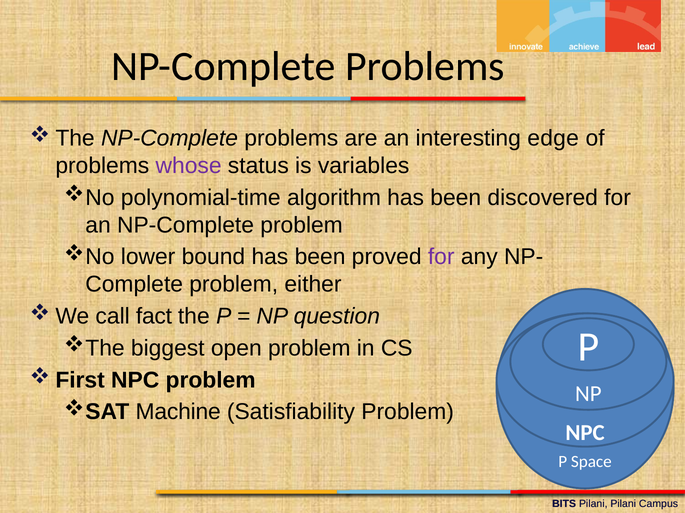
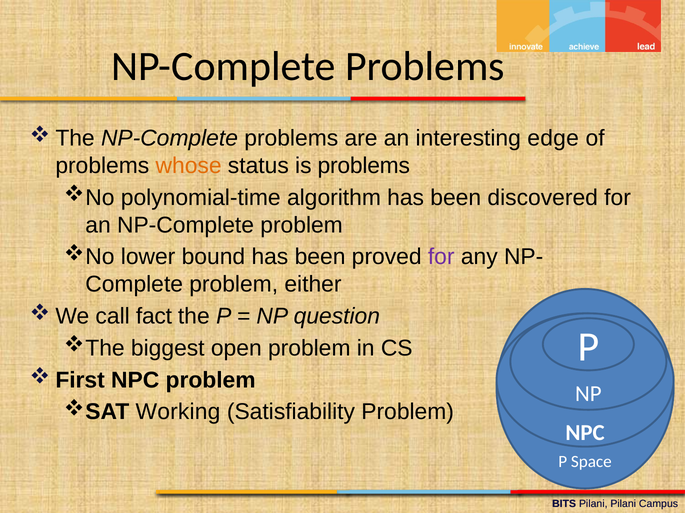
whose colour: purple -> orange
is variables: variables -> problems
Machine: Machine -> Working
